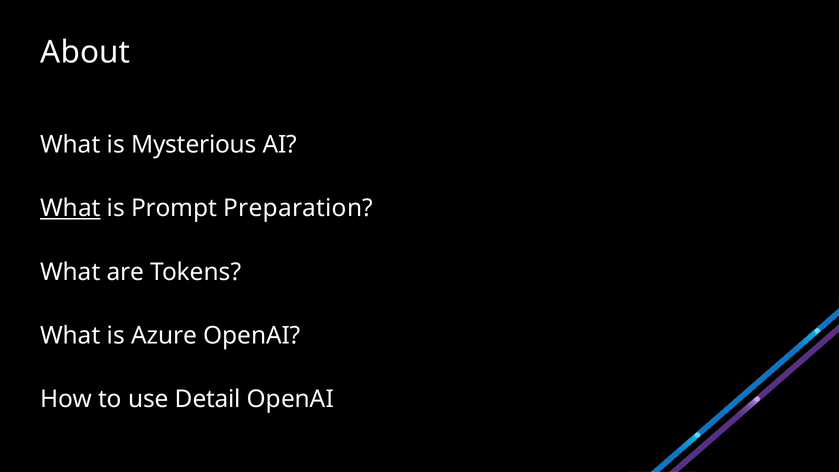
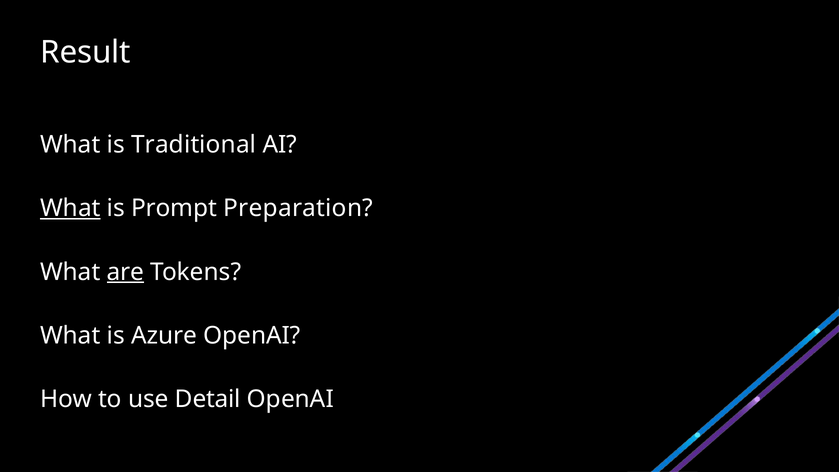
About: About -> Result
Mysterious: Mysterious -> Traditional
are underline: none -> present
